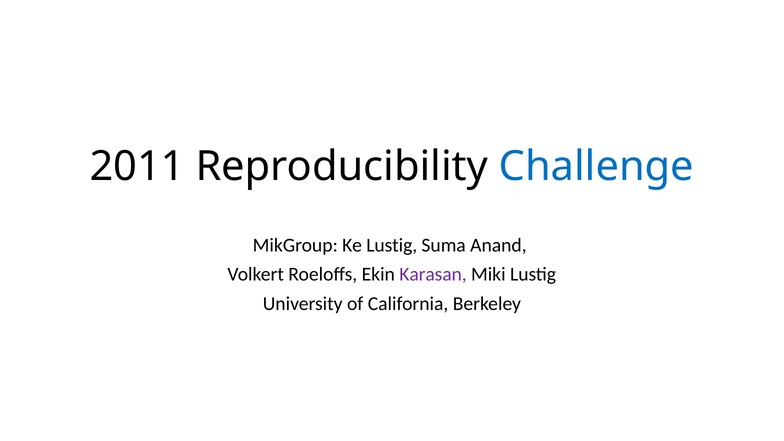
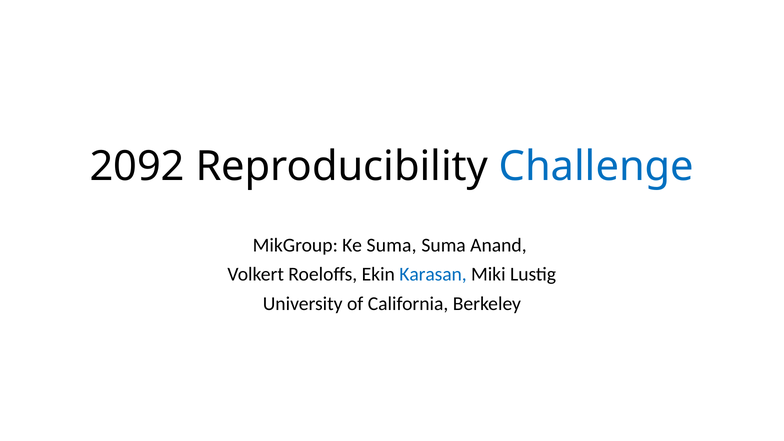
2011: 2011 -> 2092
Ke Lustig: Lustig -> Suma
Karasan colour: purple -> blue
